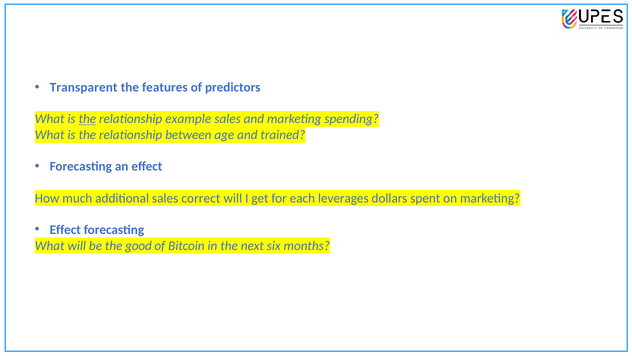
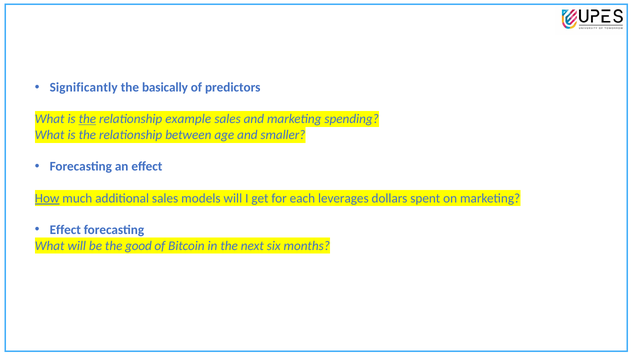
Transparent: Transparent -> Significantly
features: features -> basically
trained: trained -> smaller
How underline: none -> present
correct: correct -> models
